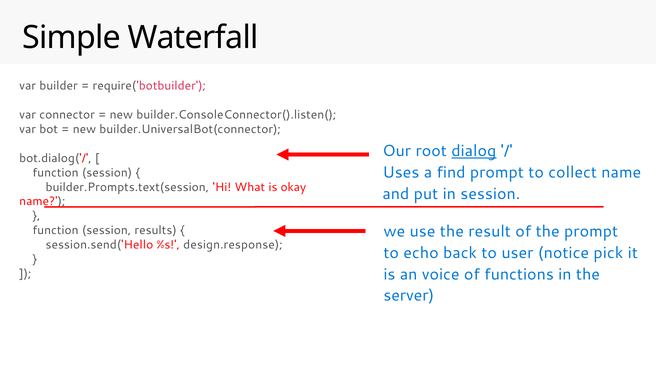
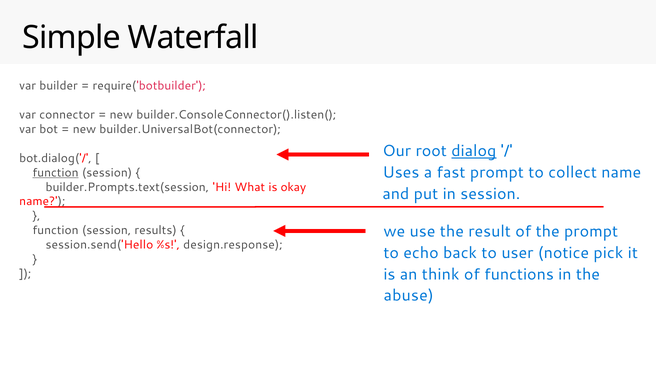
find: find -> fast
function at (56, 173) underline: none -> present
voice: voice -> think
server: server -> abuse
